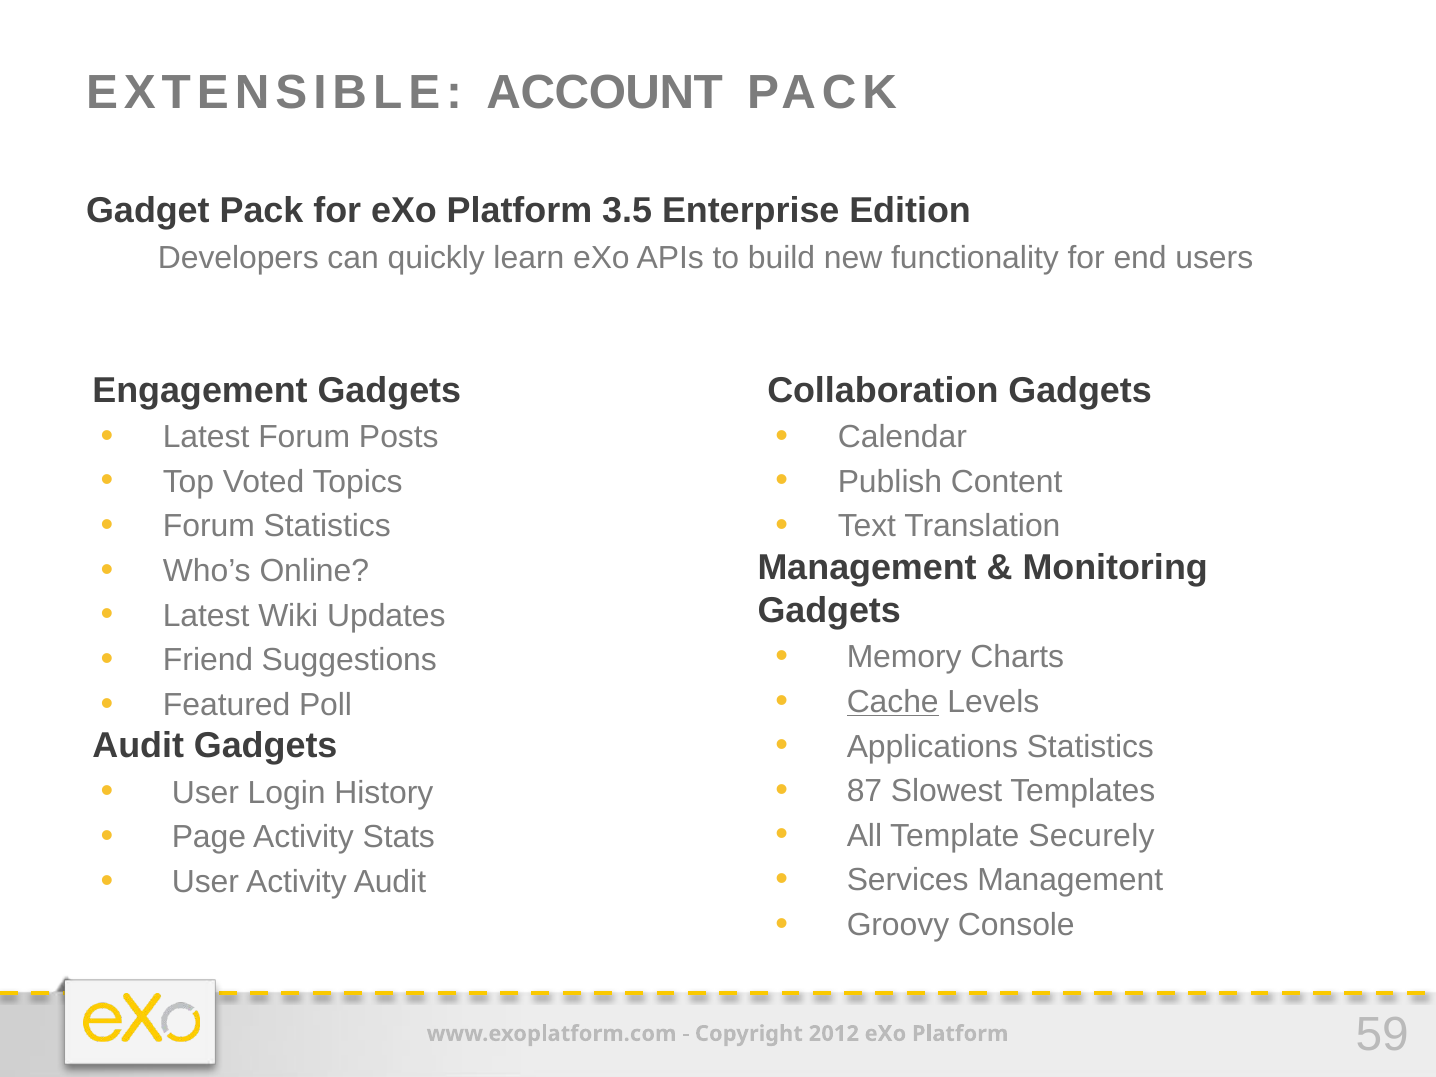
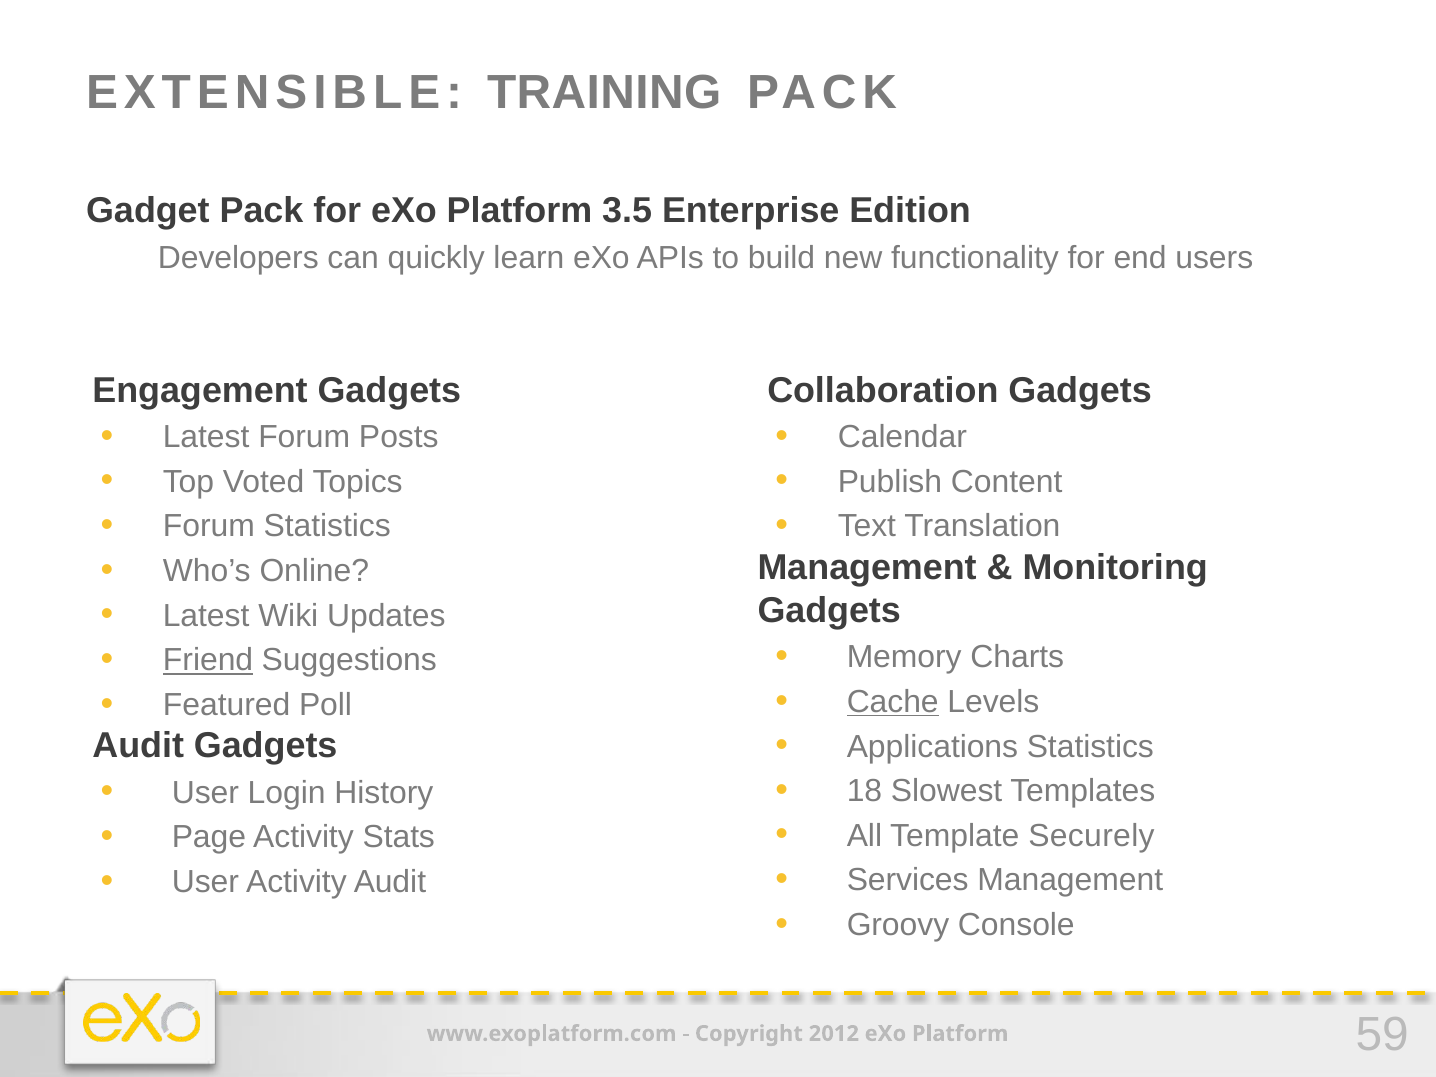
ACCOUNT: ACCOUNT -> TRAINING
Friend underline: none -> present
87: 87 -> 18
